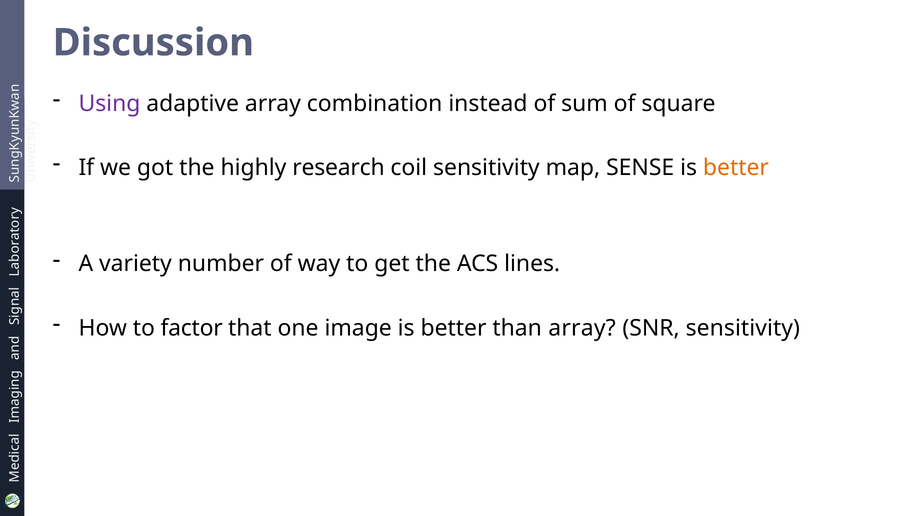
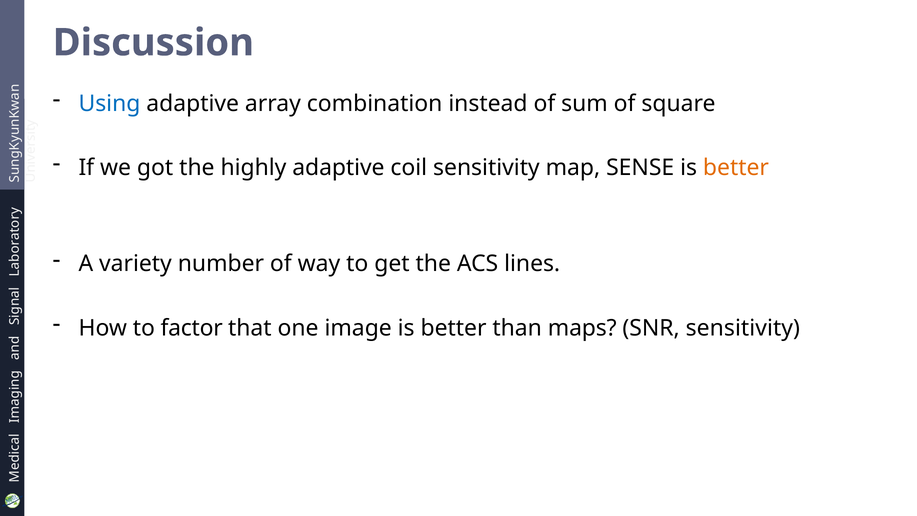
Using colour: purple -> blue
highly research: research -> adaptive
than array: array -> maps
